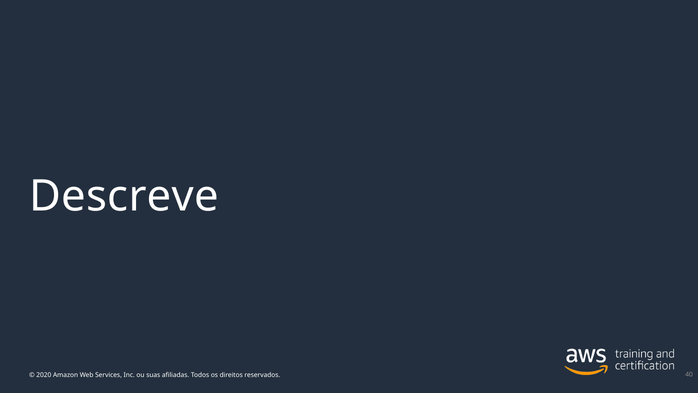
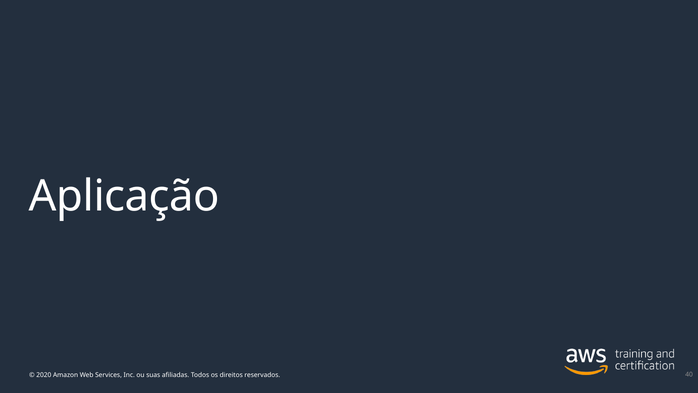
Descreve: Descreve -> Aplicação
